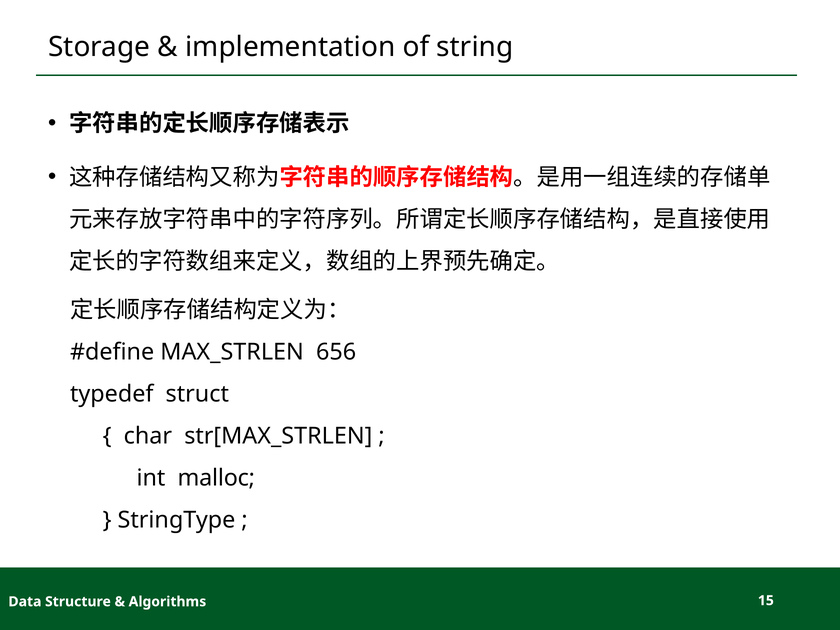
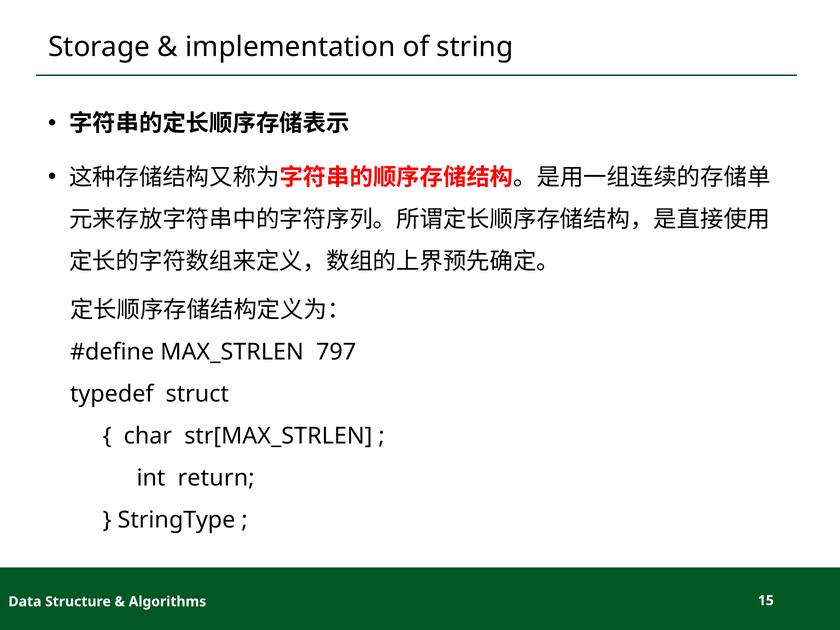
656: 656 -> 797
malloc: malloc -> return
